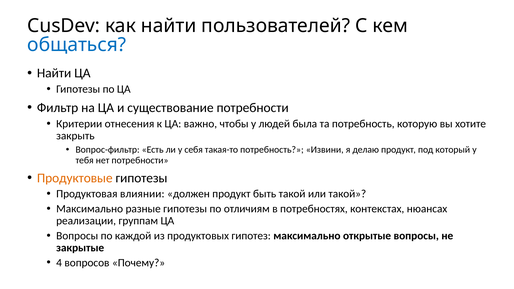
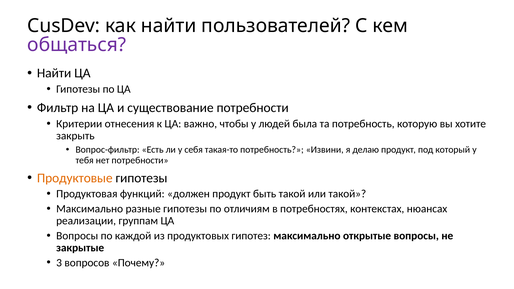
общаться colour: blue -> purple
влиянии: влиянии -> функций
4: 4 -> 3
